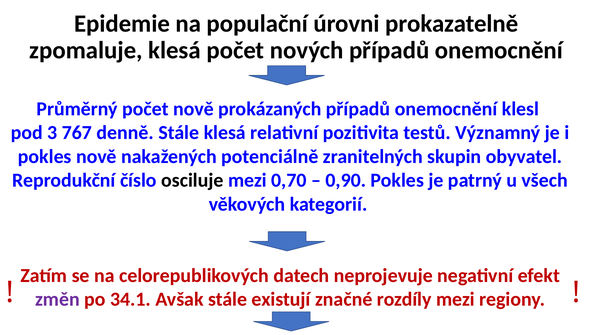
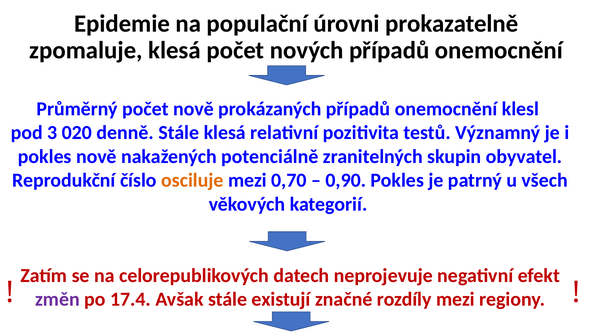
767: 767 -> 020
osciluje colour: black -> orange
34.1: 34.1 -> 17.4
